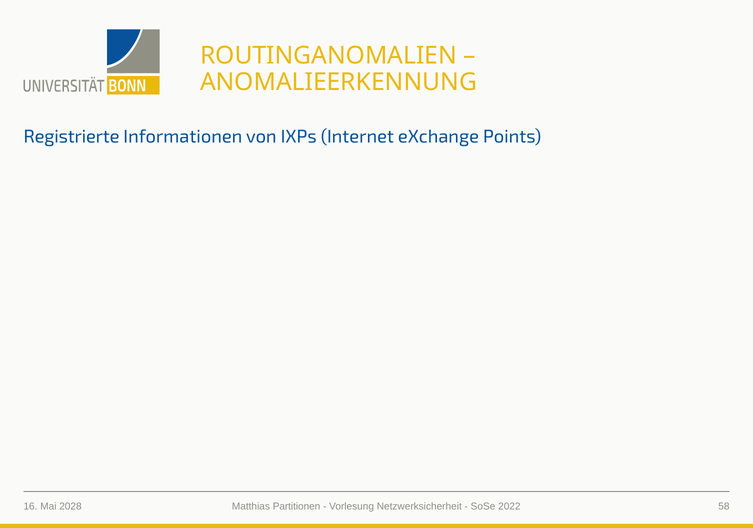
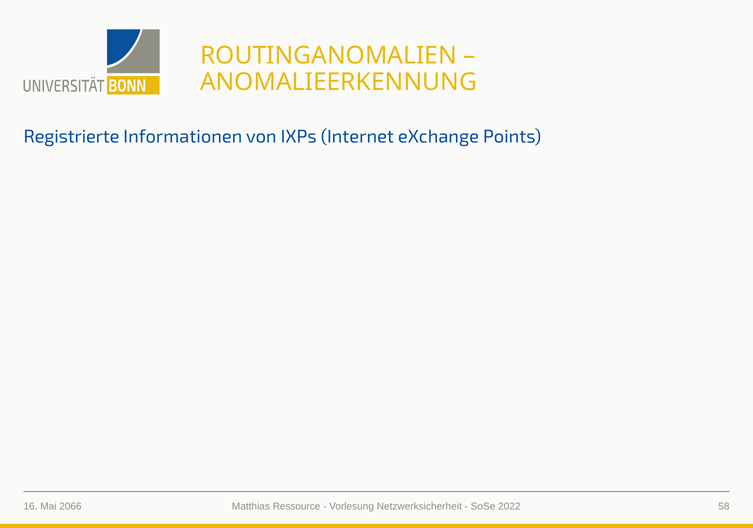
2028: 2028 -> 2066
Partitionen: Partitionen -> Ressource
